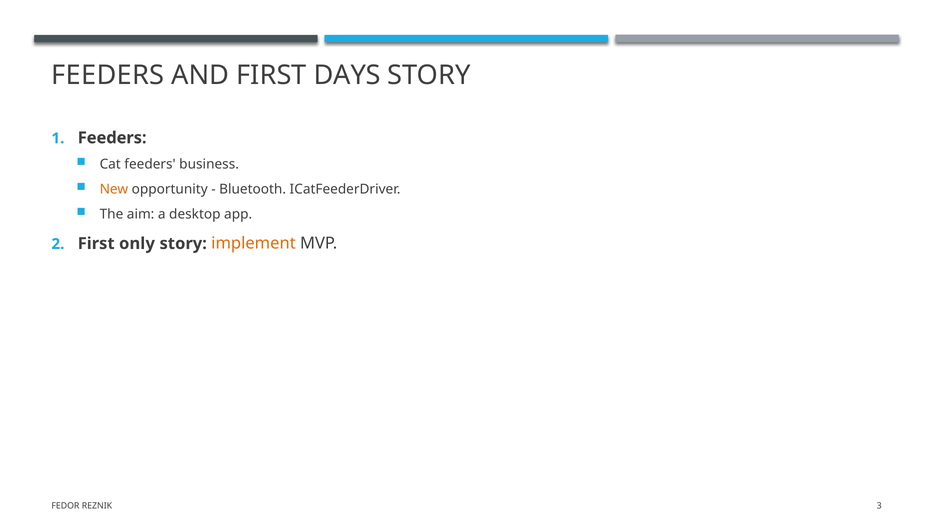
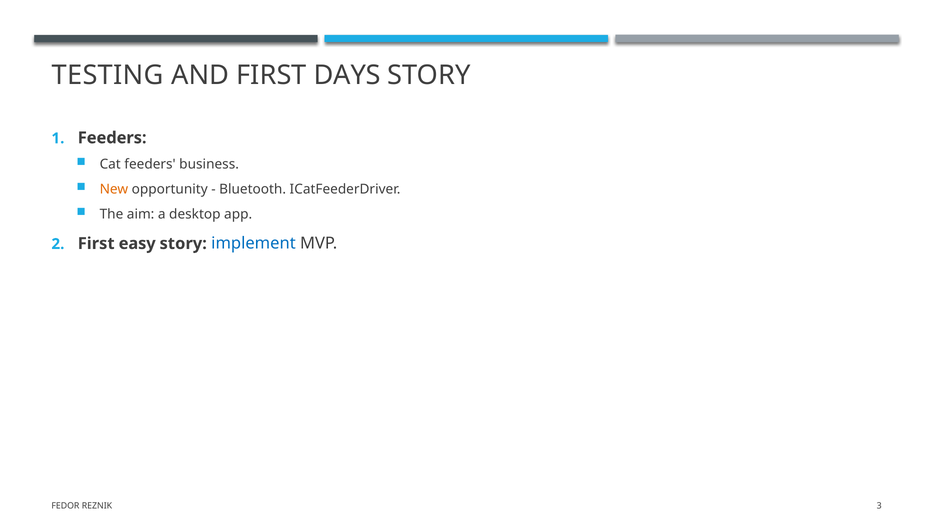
FEEDERS at (108, 75): FEEDERS -> TESTING
only: only -> easy
implement colour: orange -> blue
